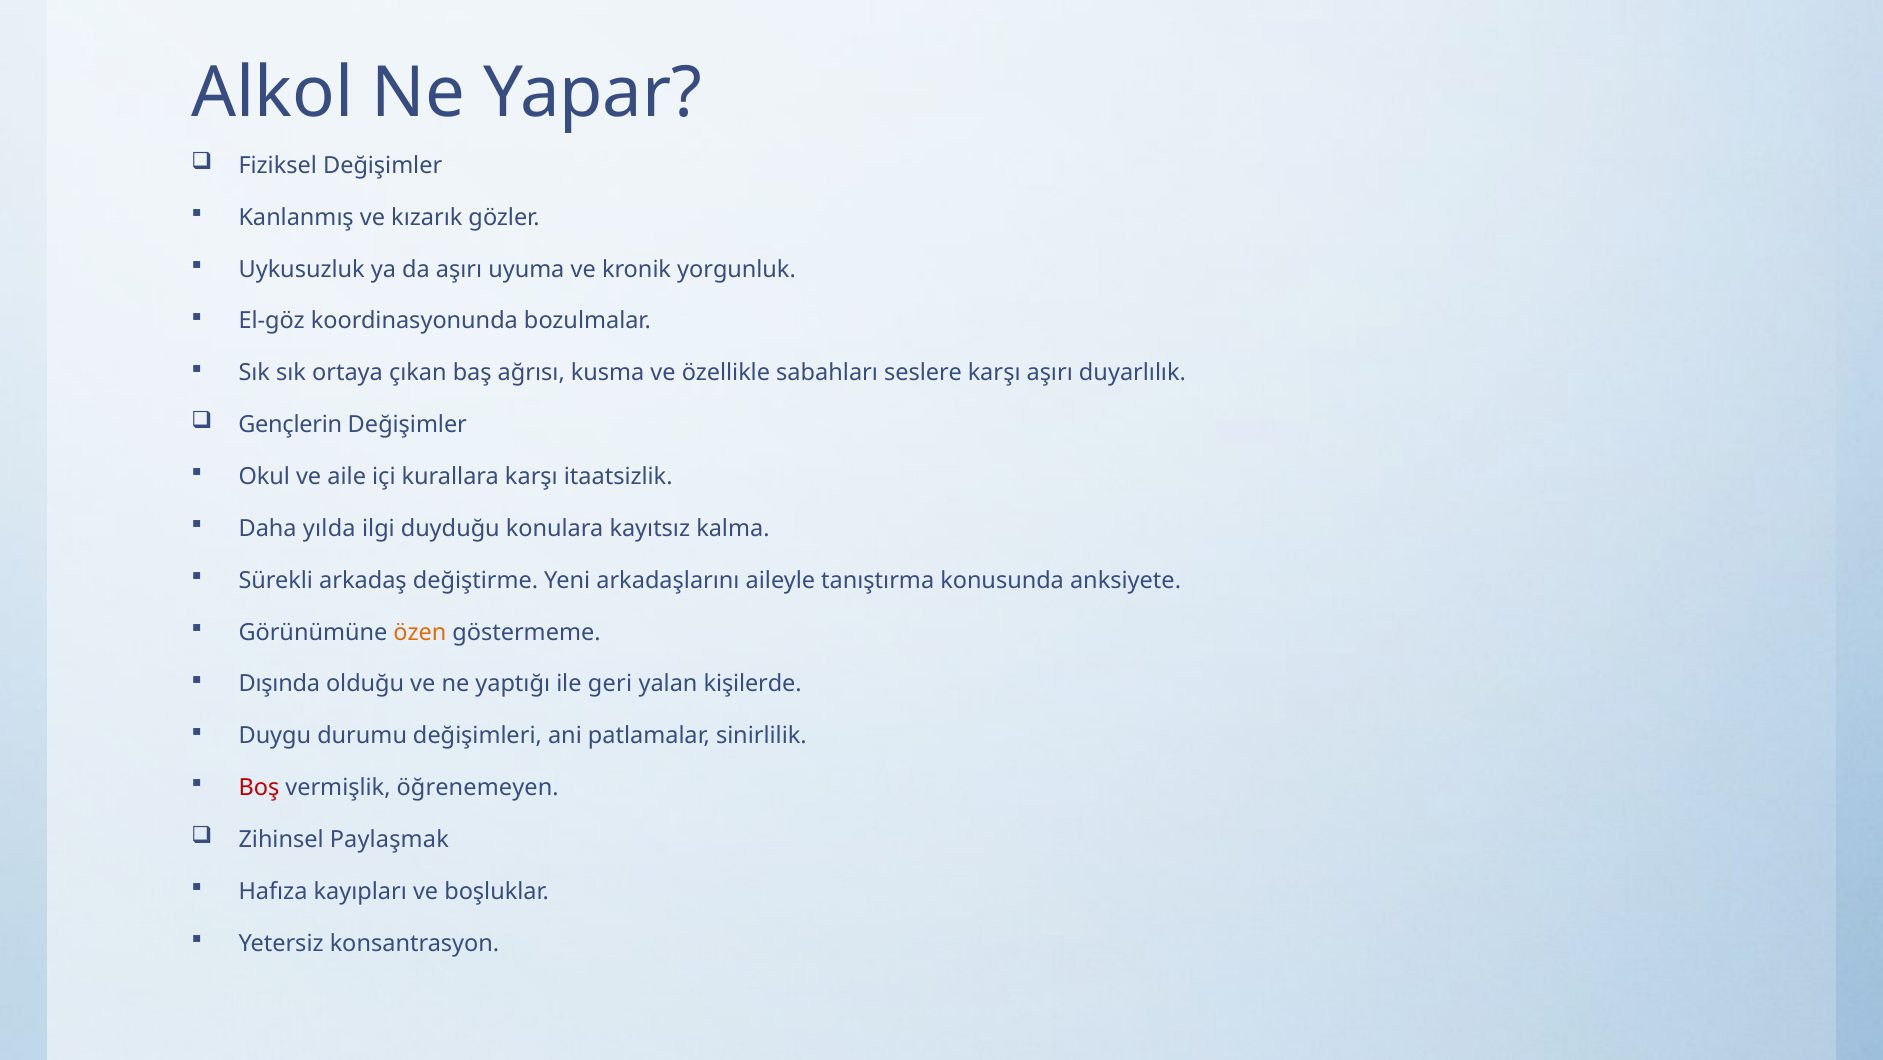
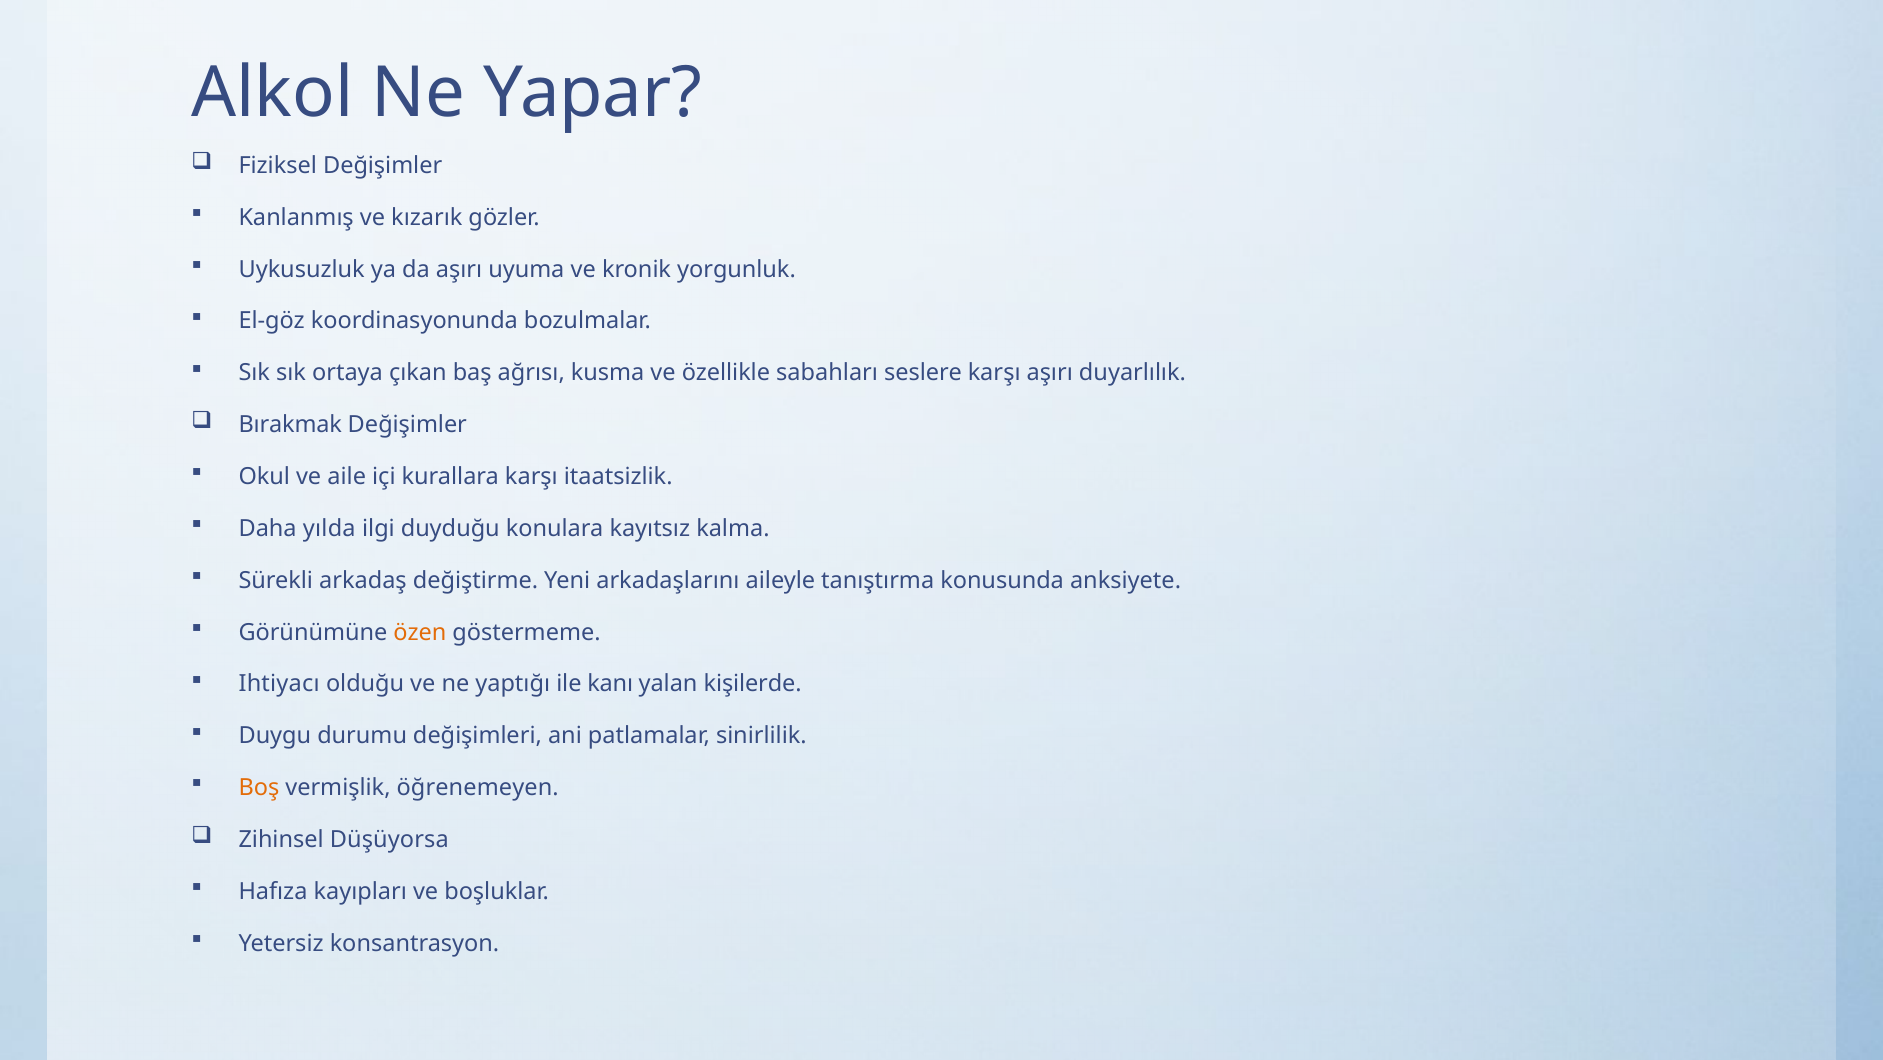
Gençlerin: Gençlerin -> Bırakmak
Dışında: Dışında -> Ihtiyacı
geri: geri -> kanı
Boş colour: red -> orange
Paylaşmak: Paylaşmak -> Düşüyorsa
